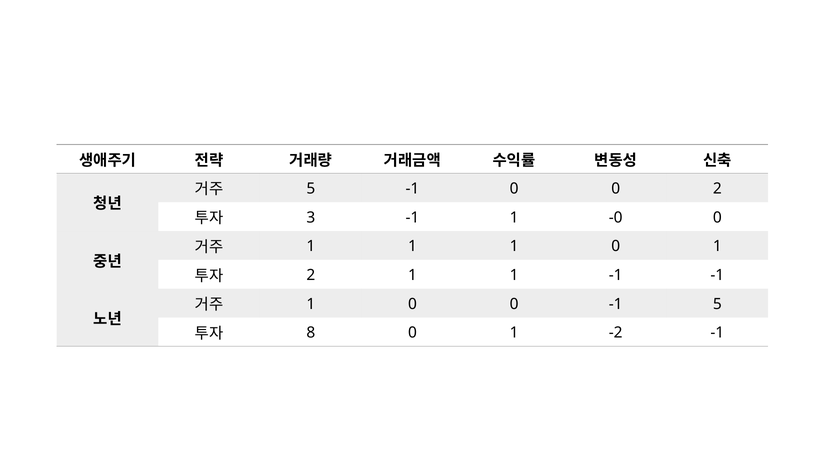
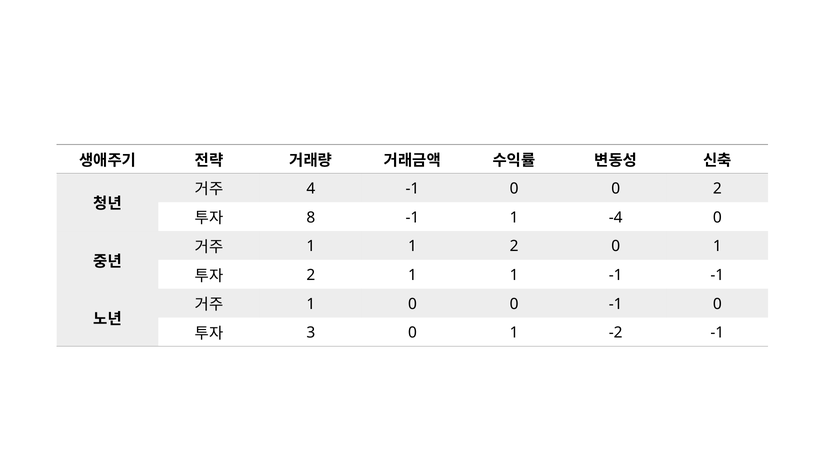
5 at (311, 189): 5 -> 4
3: 3 -> 8
-0: -0 -> -4
1 1 1: 1 -> 2
0 -1 5: 5 -> 0
8: 8 -> 3
